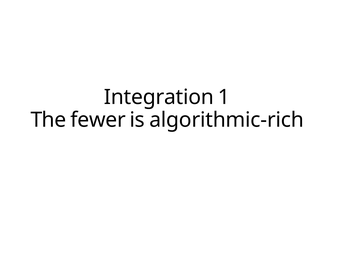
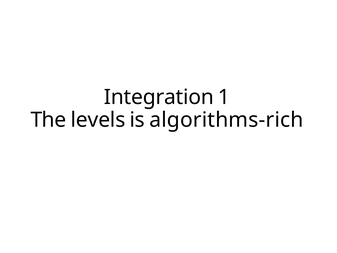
fewer: fewer -> levels
algorithmic-rich: algorithmic-rich -> algorithms-rich
